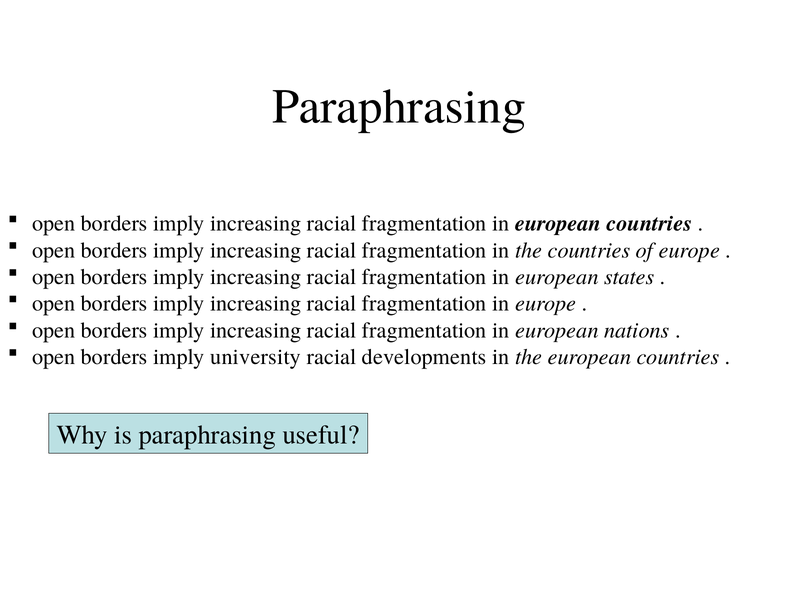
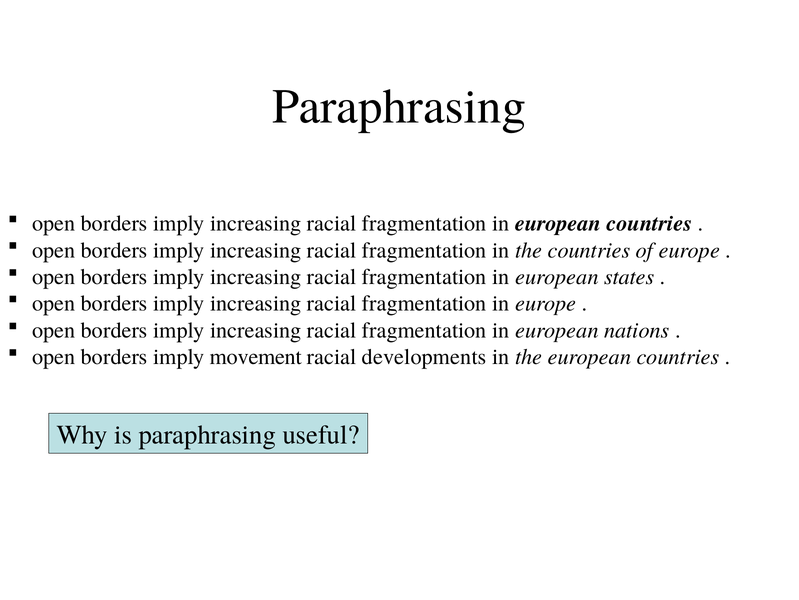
university: university -> movement
